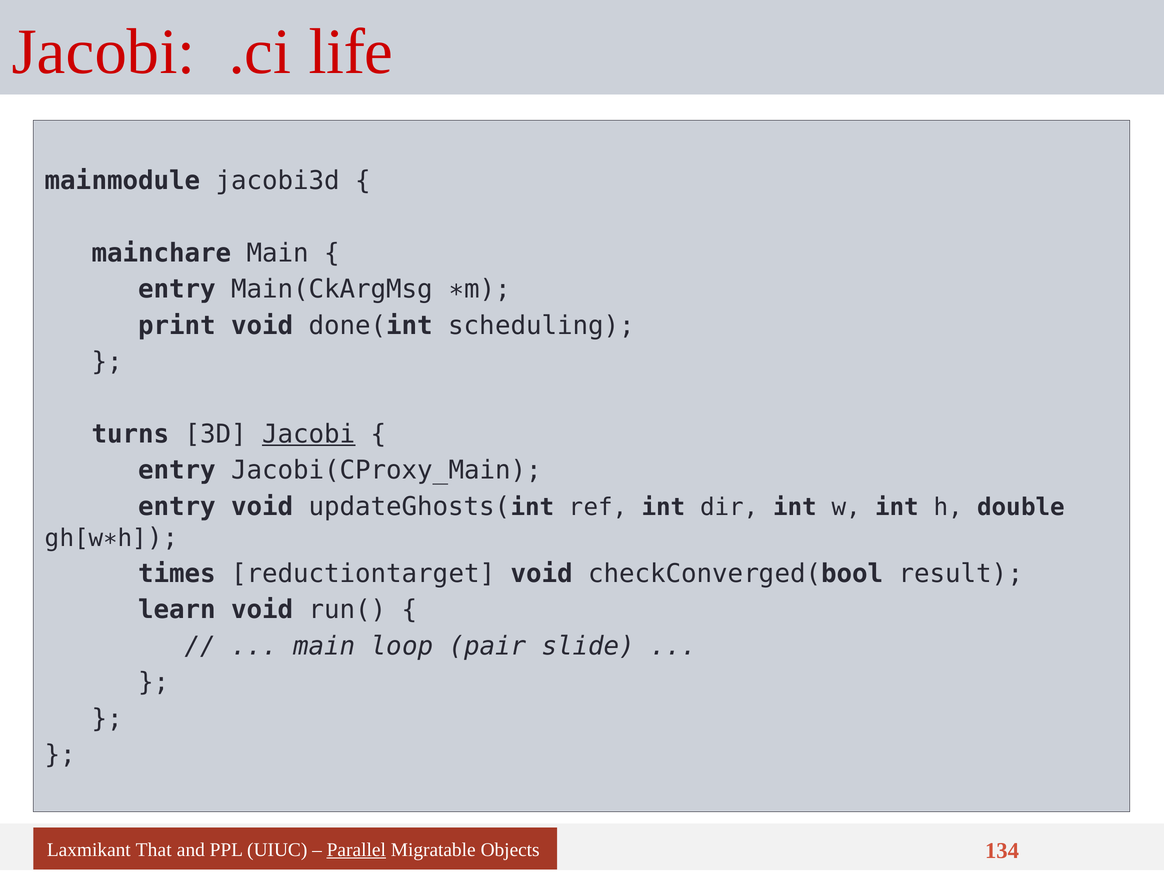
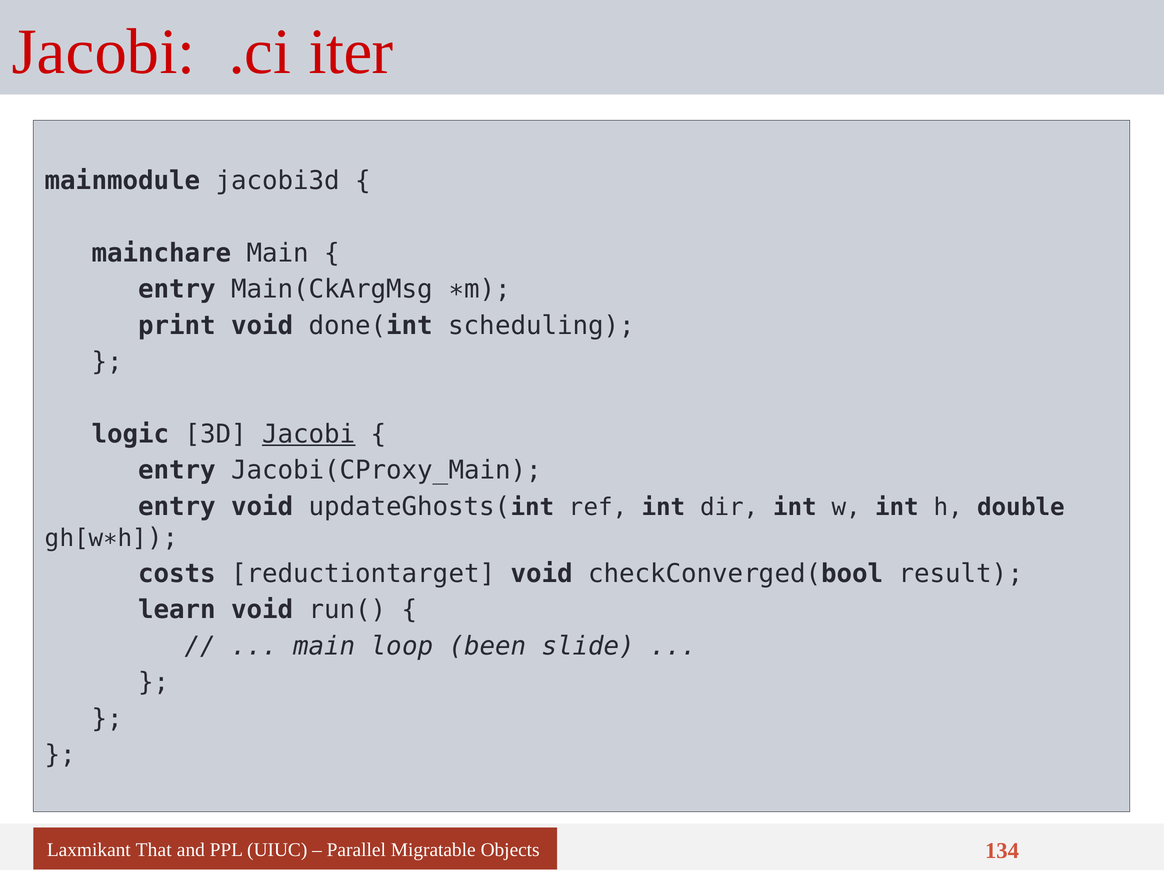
life: life -> iter
turns: turns -> logic
times: times -> costs
pair: pair -> been
Parallel underline: present -> none
